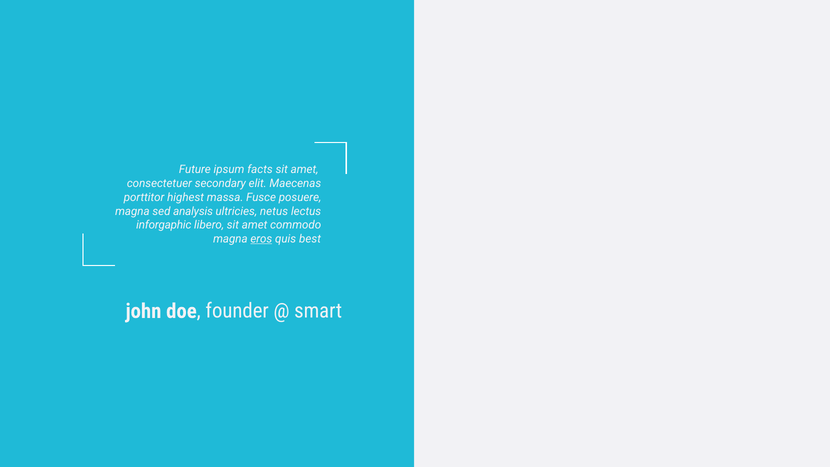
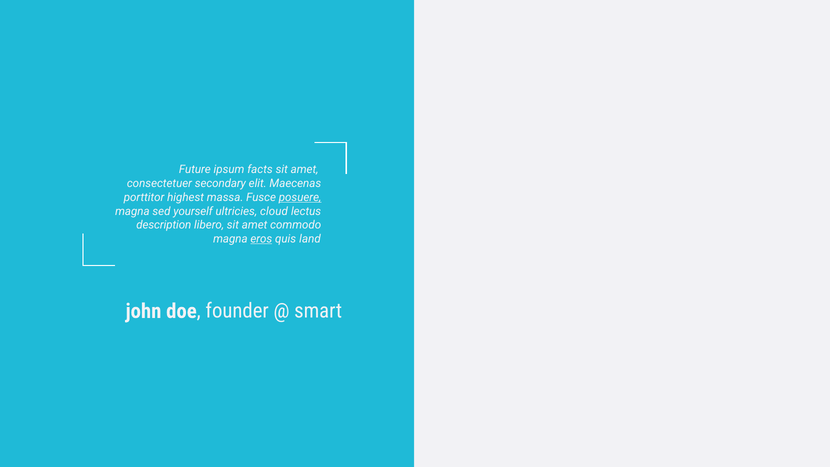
posuere underline: none -> present
analysis: analysis -> yourself
netus: netus -> cloud
inforgaphic: inforgaphic -> description
best: best -> land
